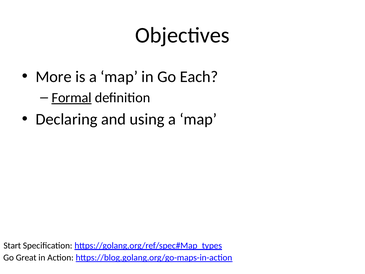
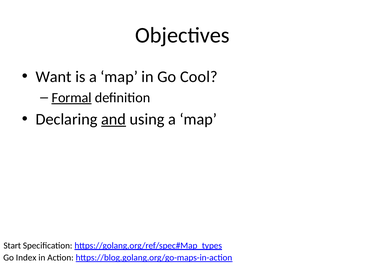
More: More -> Want
Each: Each -> Cool
and underline: none -> present
Great: Great -> Index
